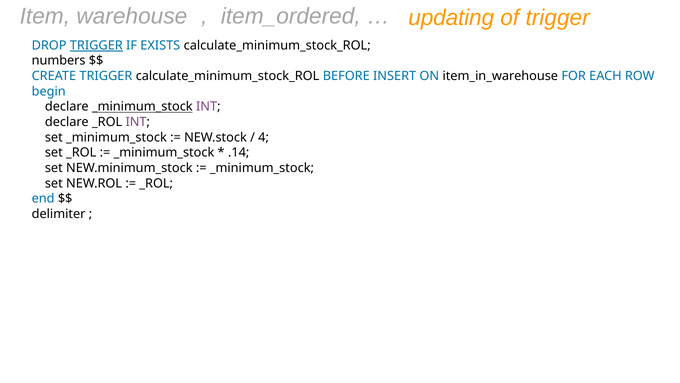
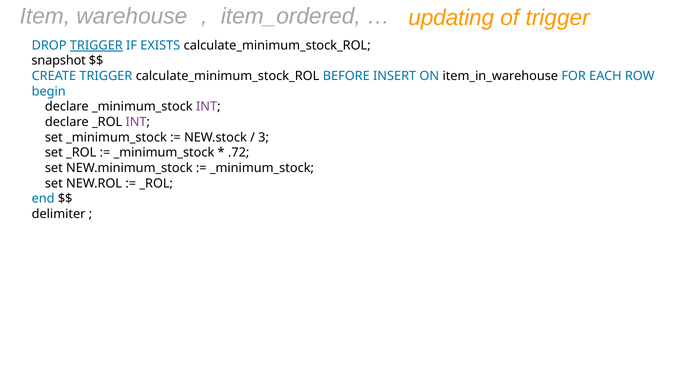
numbers: numbers -> snapshot
_minimum_stock at (142, 107) underline: present -> none
4: 4 -> 3
.14: .14 -> .72
